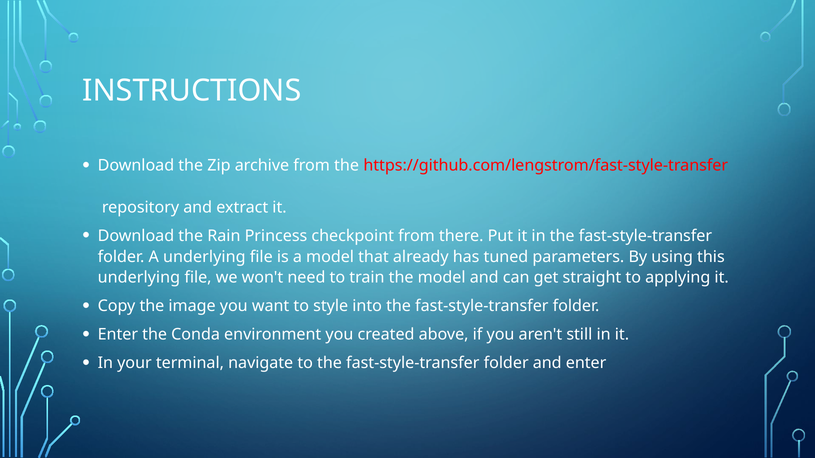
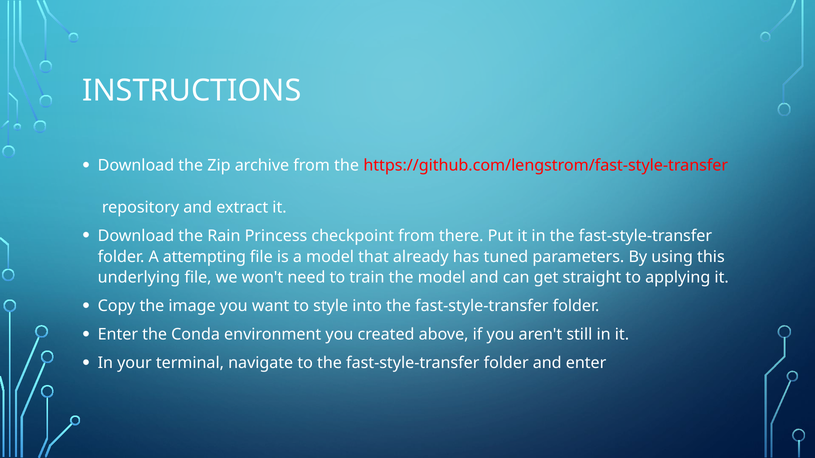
A underlying: underlying -> attempting
